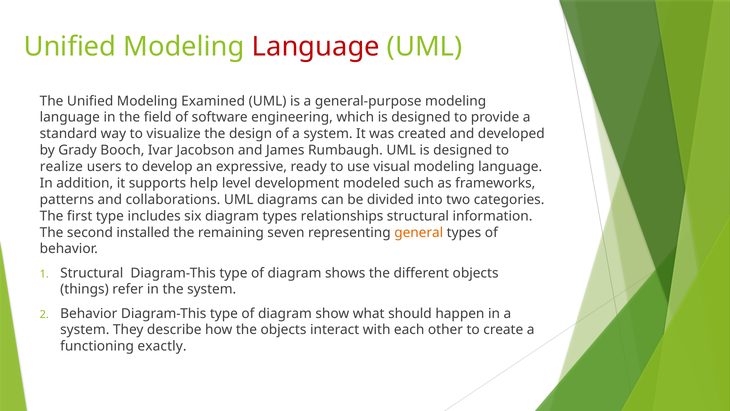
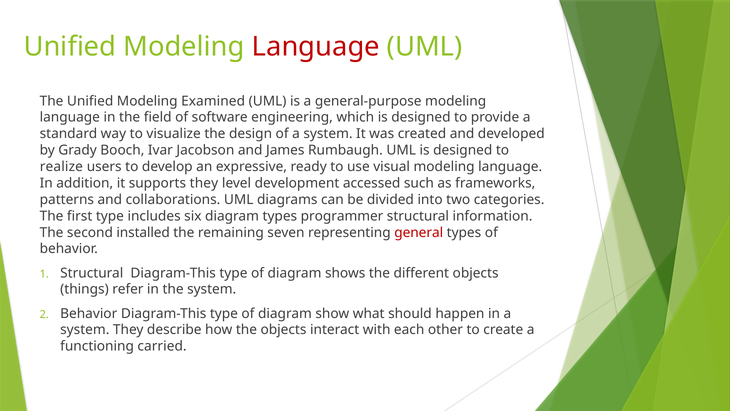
supports help: help -> they
modeled: modeled -> accessed
relationships: relationships -> programmer
general colour: orange -> red
exactly: exactly -> carried
